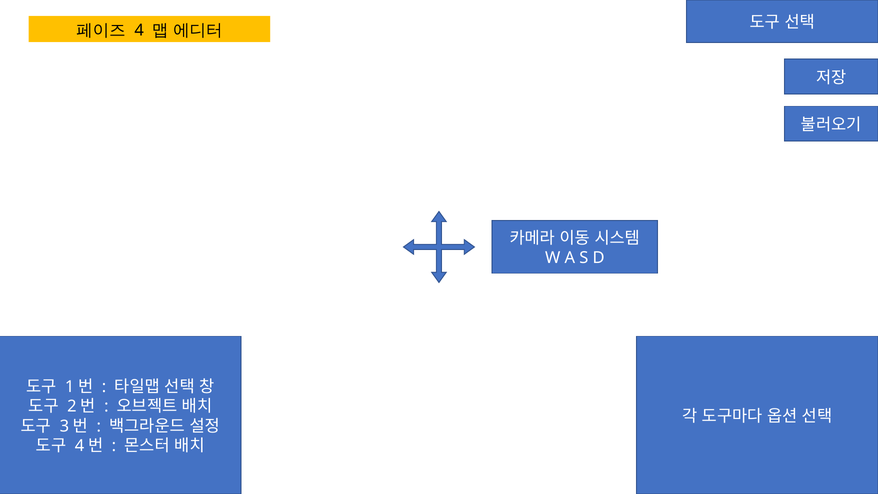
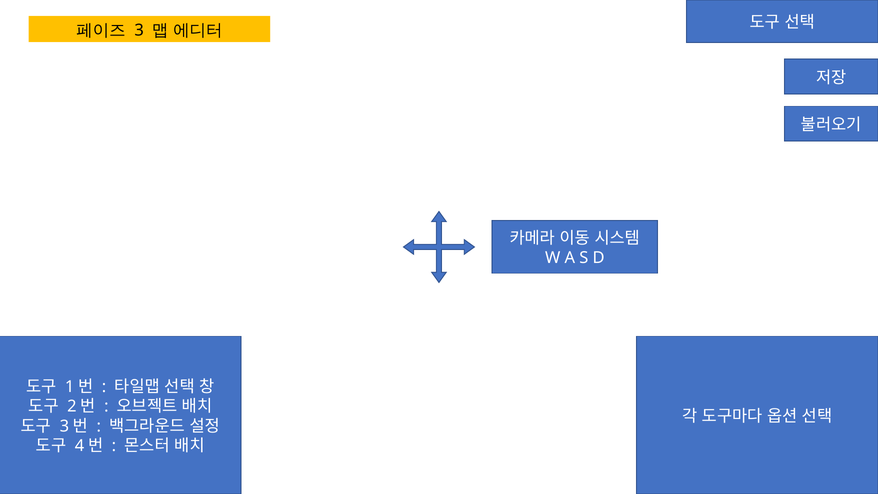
4: 4 -> 3
